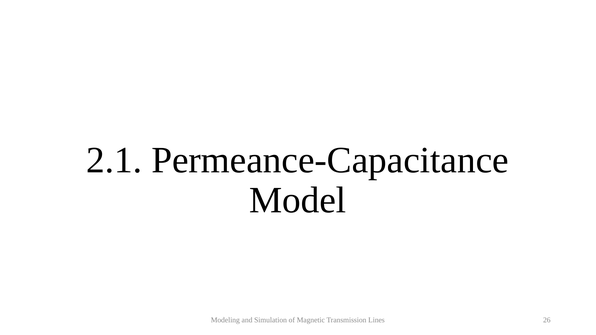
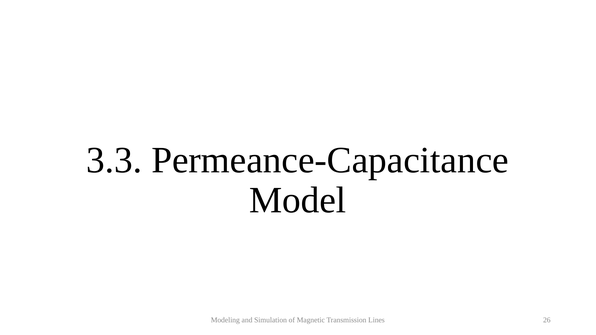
2.1: 2.1 -> 3.3
